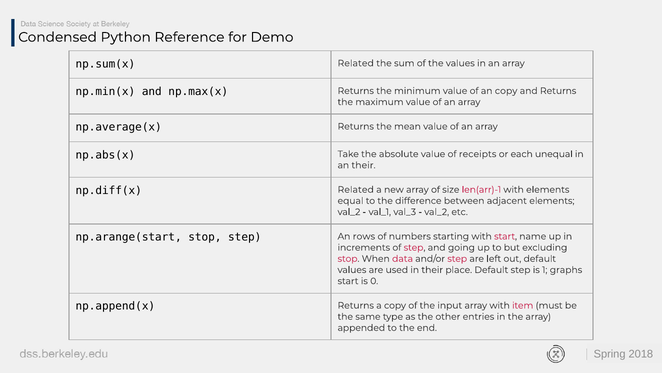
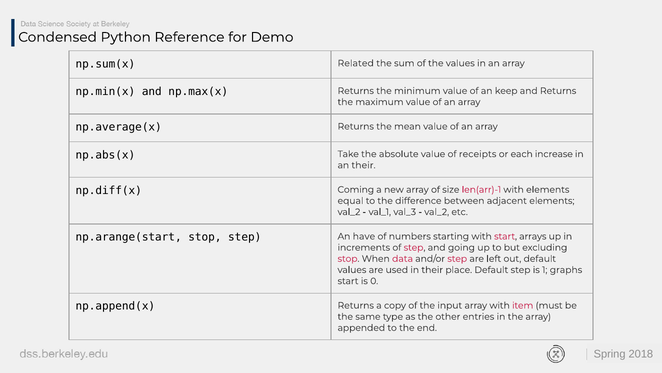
an copy: copy -> keep
unequal: unequal -> increase
np.diff(x Related: Related -> Coming
rows: rows -> have
name: name -> arrays
